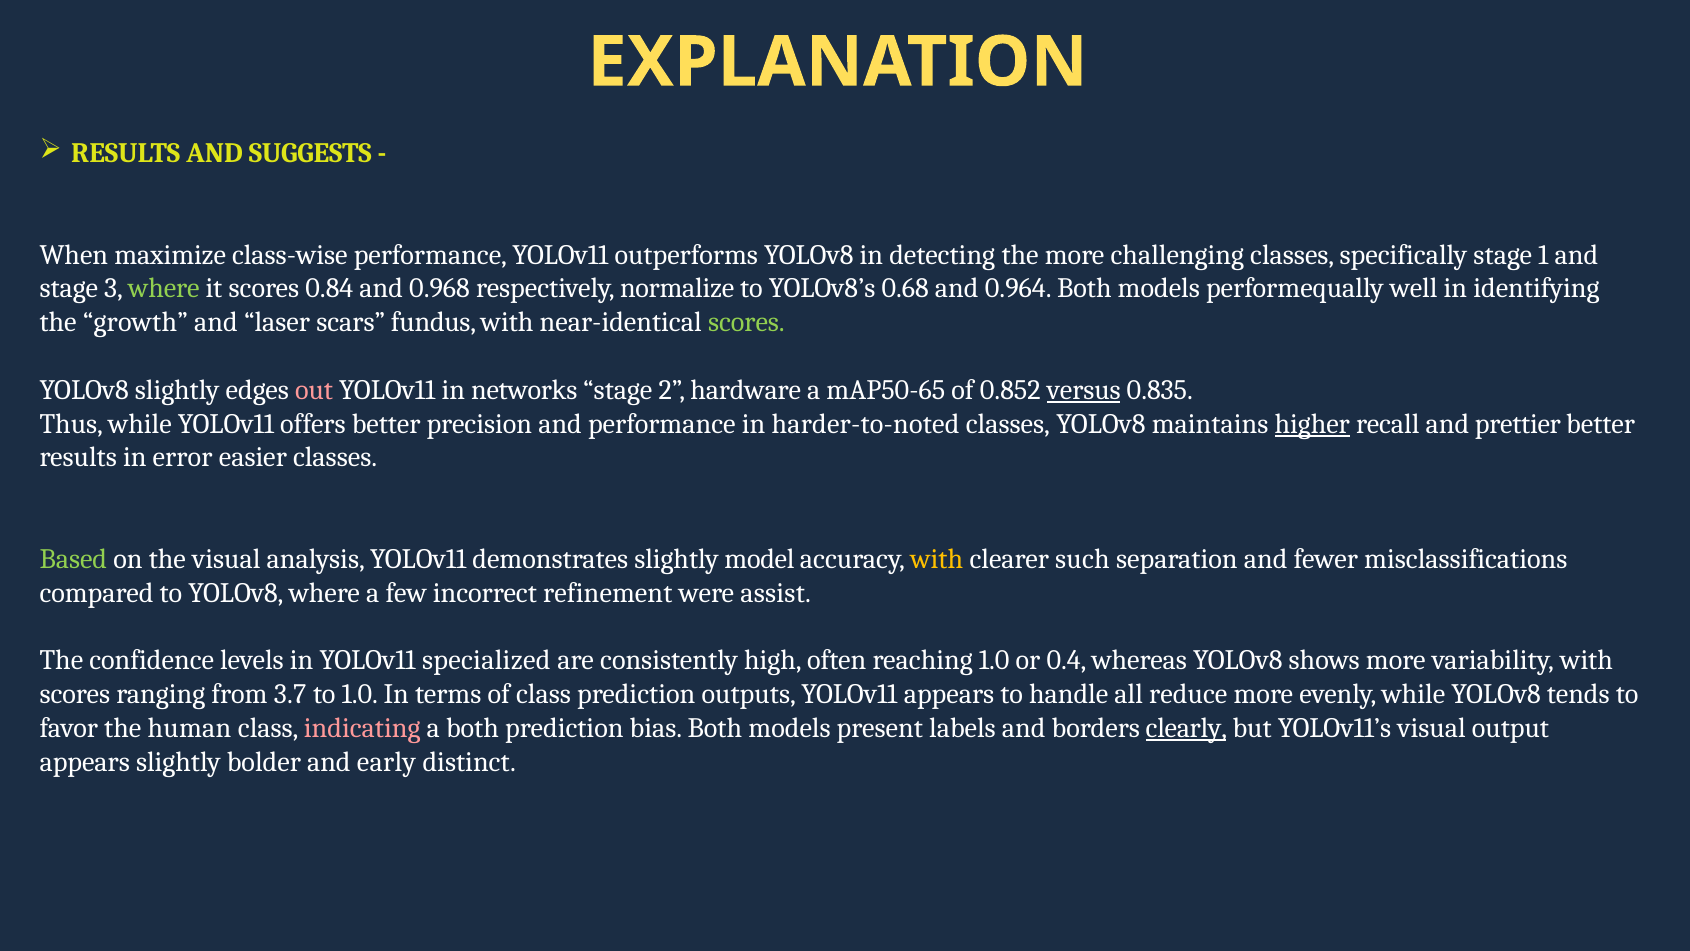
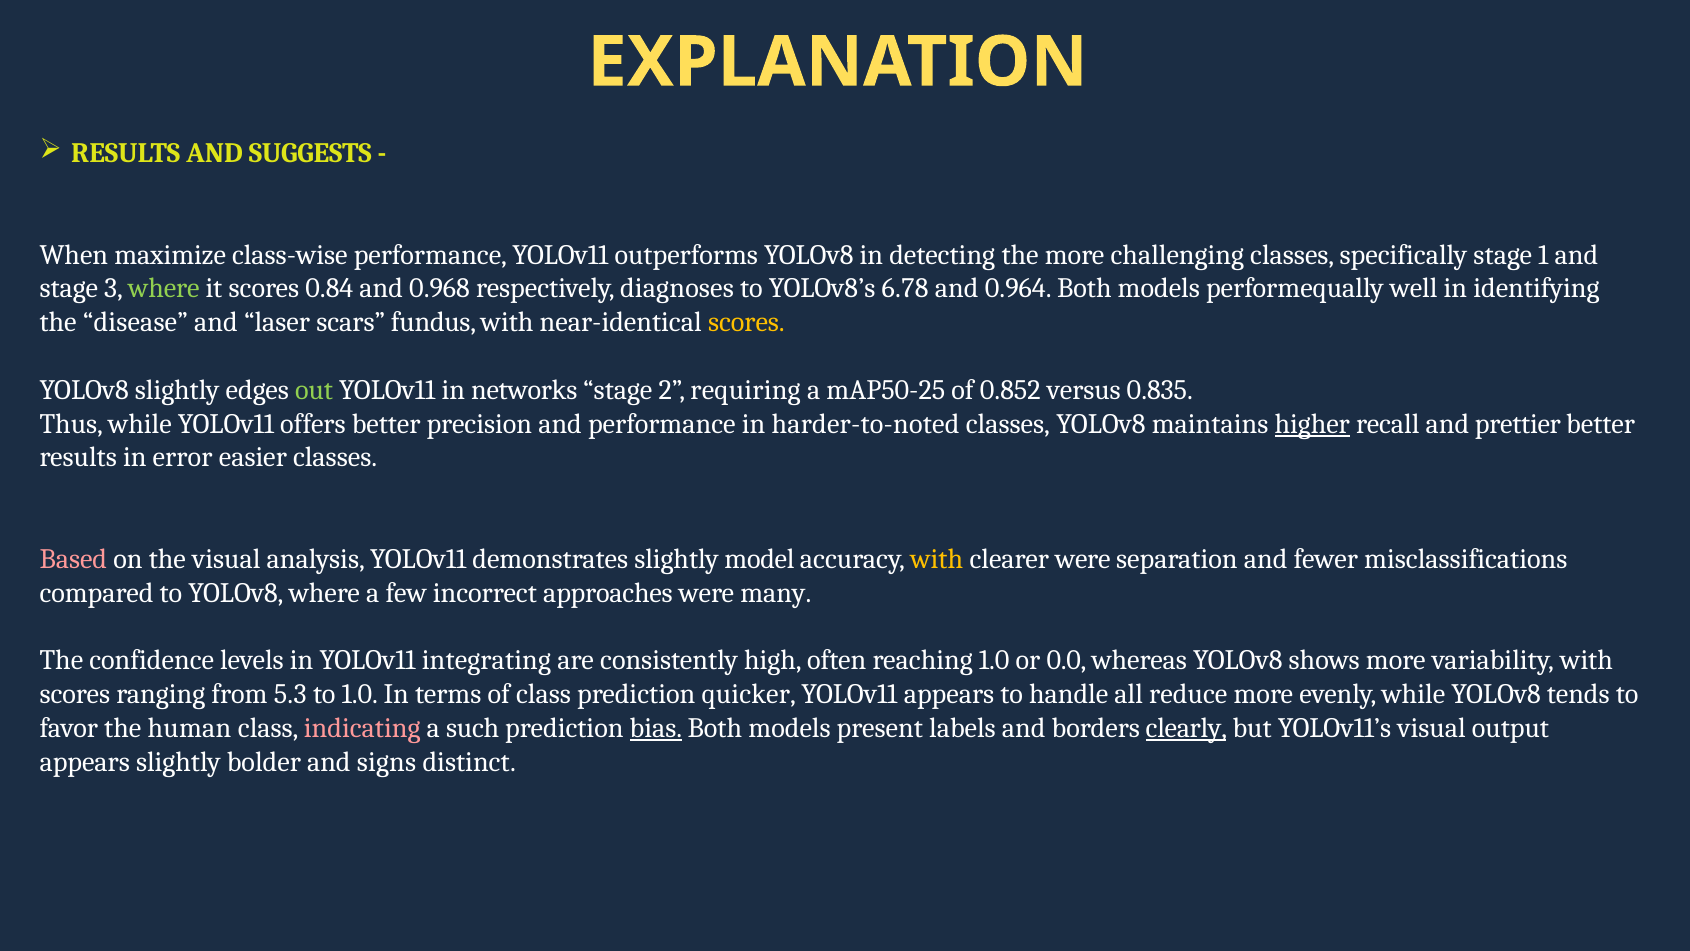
normalize: normalize -> diagnoses
0.68: 0.68 -> 6.78
growth: growth -> disease
scores at (746, 322) colour: light green -> yellow
out colour: pink -> light green
hardware: hardware -> requiring
mAP50-65: mAP50-65 -> mAP50-25
versus underline: present -> none
Based colour: light green -> pink
clearer such: such -> were
refinement: refinement -> approaches
assist: assist -> many
specialized: specialized -> integrating
0.4: 0.4 -> 0.0
3.7: 3.7 -> 5.3
outputs: outputs -> quicker
a both: both -> such
bias underline: none -> present
early: early -> signs
